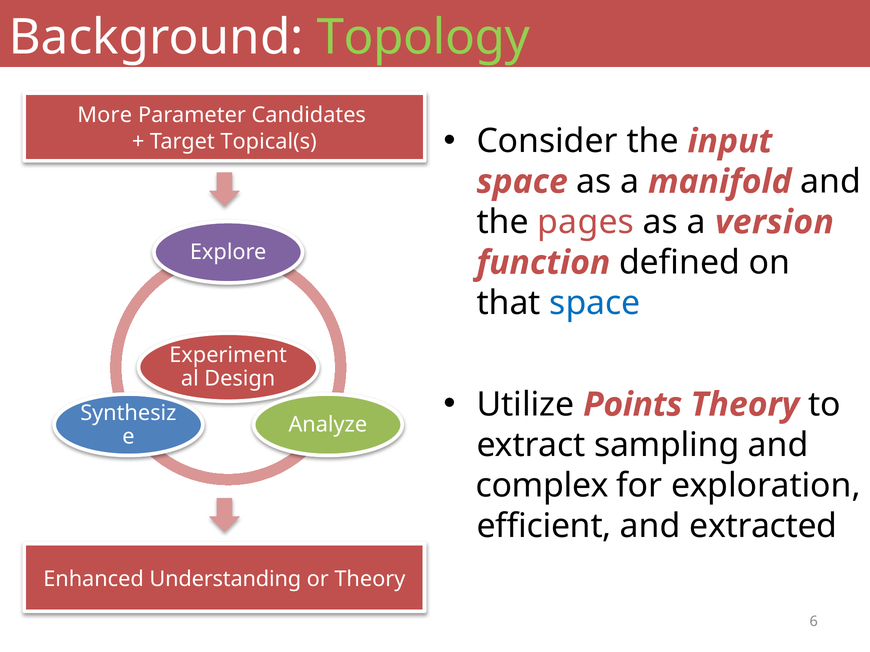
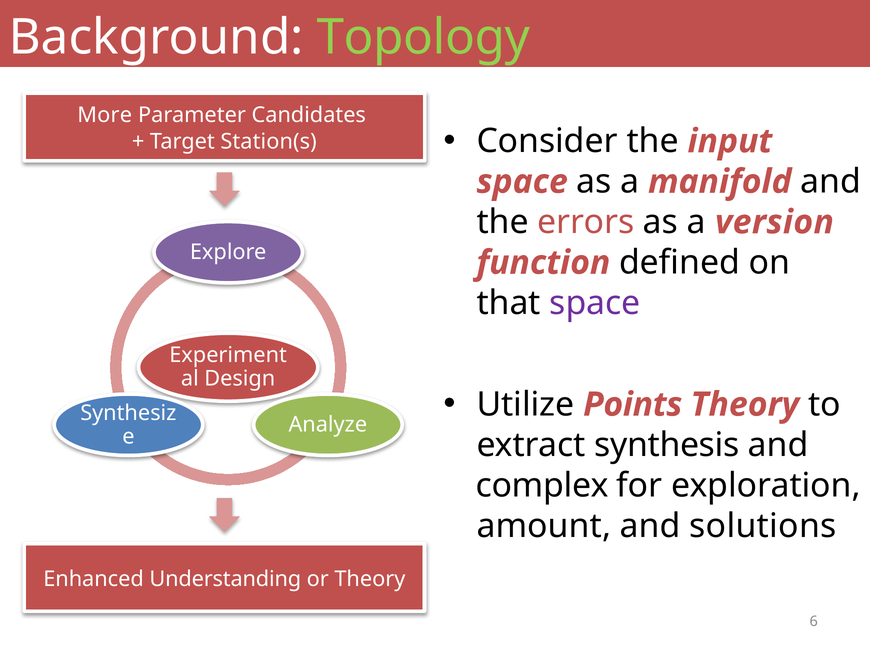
Topical(s: Topical(s -> Station(s
pages: pages -> errors
space at (595, 303) colour: blue -> purple
sampling: sampling -> synthesis
efficient: efficient -> amount
extracted: extracted -> solutions
